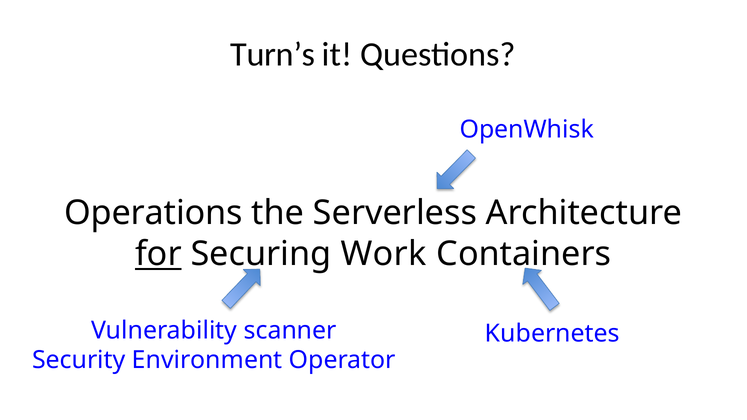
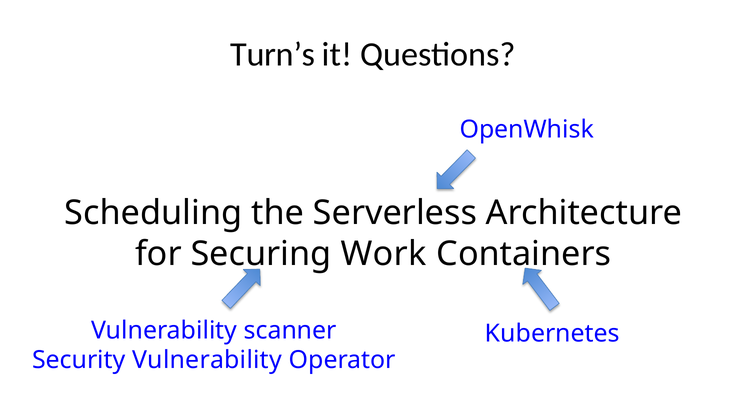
Operations: Operations -> Scheduling
for underline: present -> none
Security Environment: Environment -> Vulnerability
